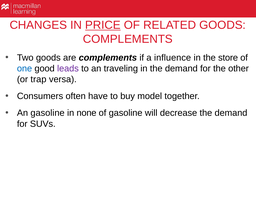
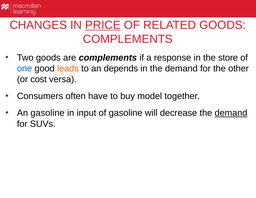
influence: influence -> response
leads colour: purple -> orange
traveling: traveling -> depends
trap: trap -> cost
none: none -> input
demand at (231, 113) underline: none -> present
